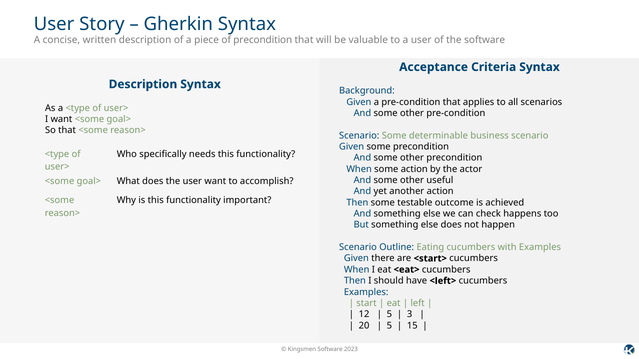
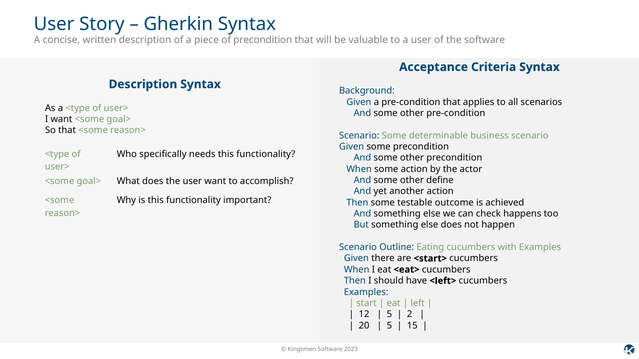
useful: useful -> define
3: 3 -> 2
